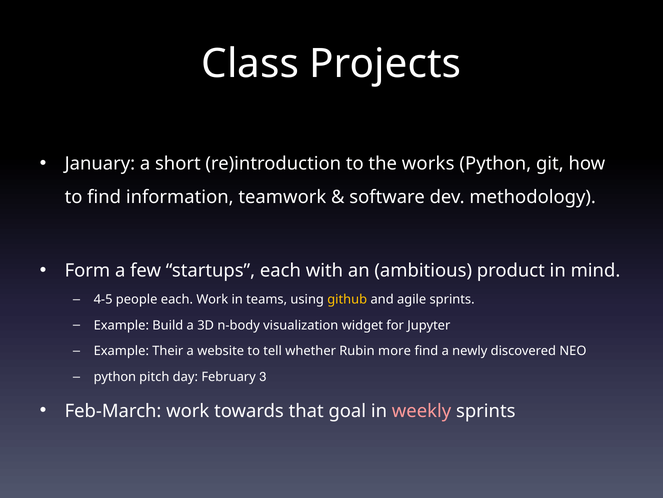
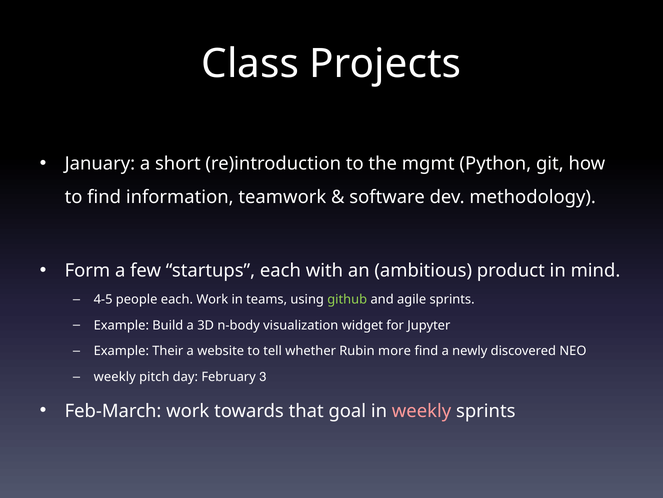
works: works -> mgmt
github colour: yellow -> light green
python at (115, 376): python -> weekly
